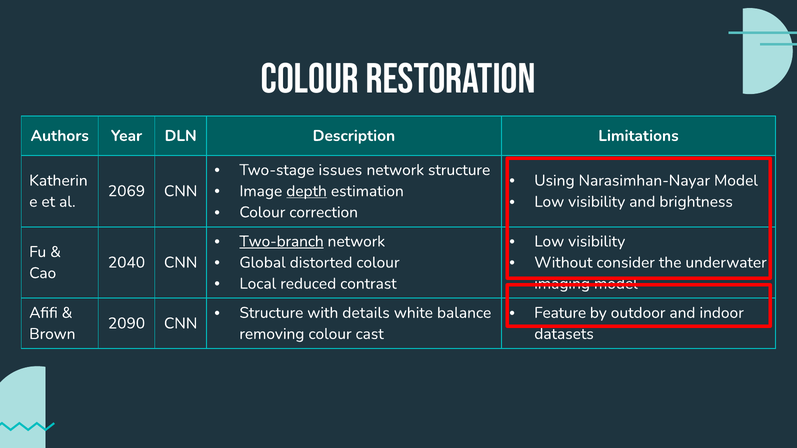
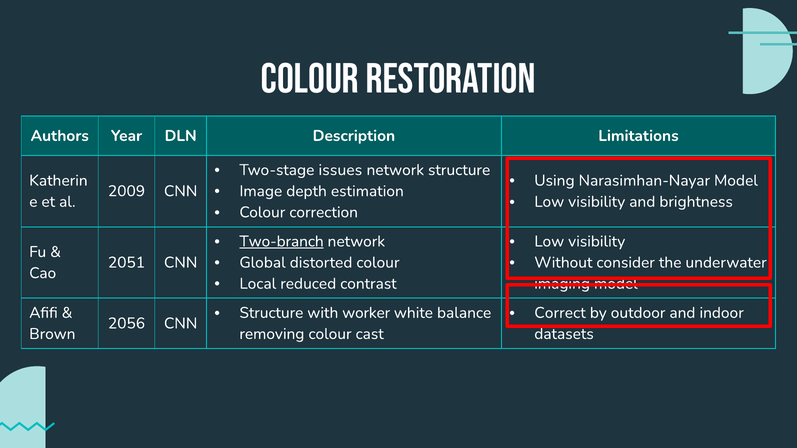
depth underline: present -> none
2069: 2069 -> 2009
2040: 2040 -> 2051
details: details -> worker
Feature: Feature -> Correct
2090: 2090 -> 2056
